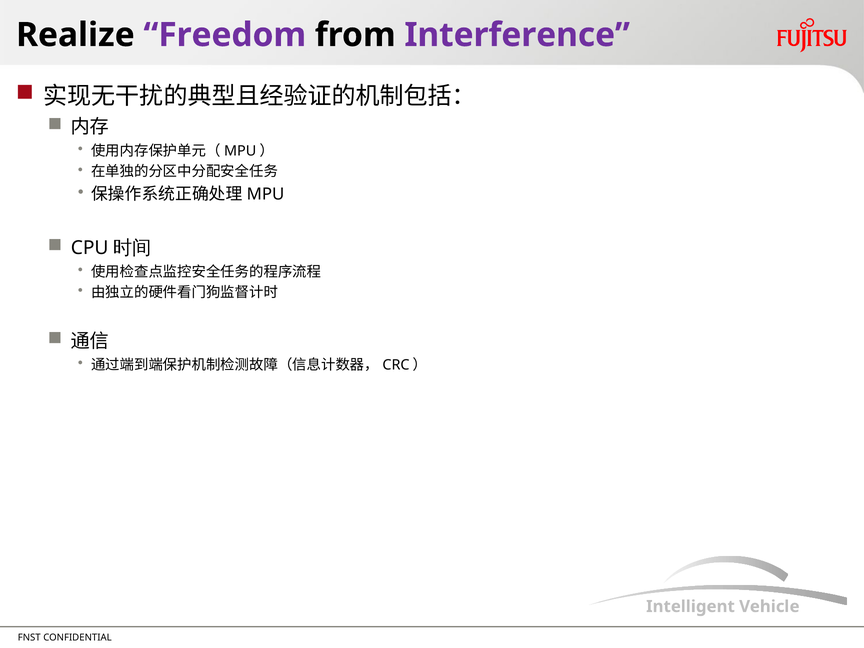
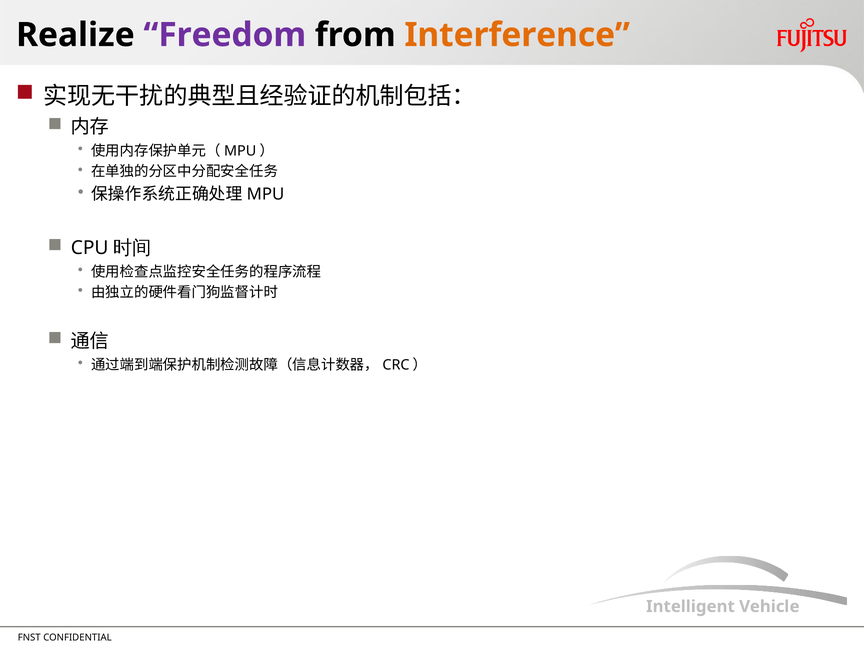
Interference colour: purple -> orange
